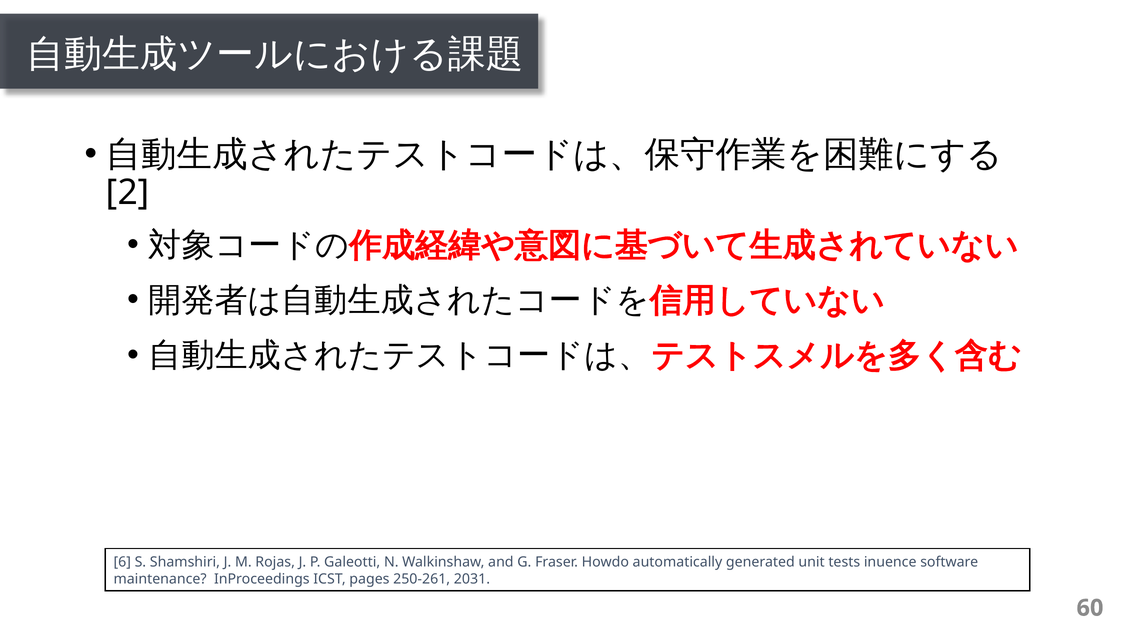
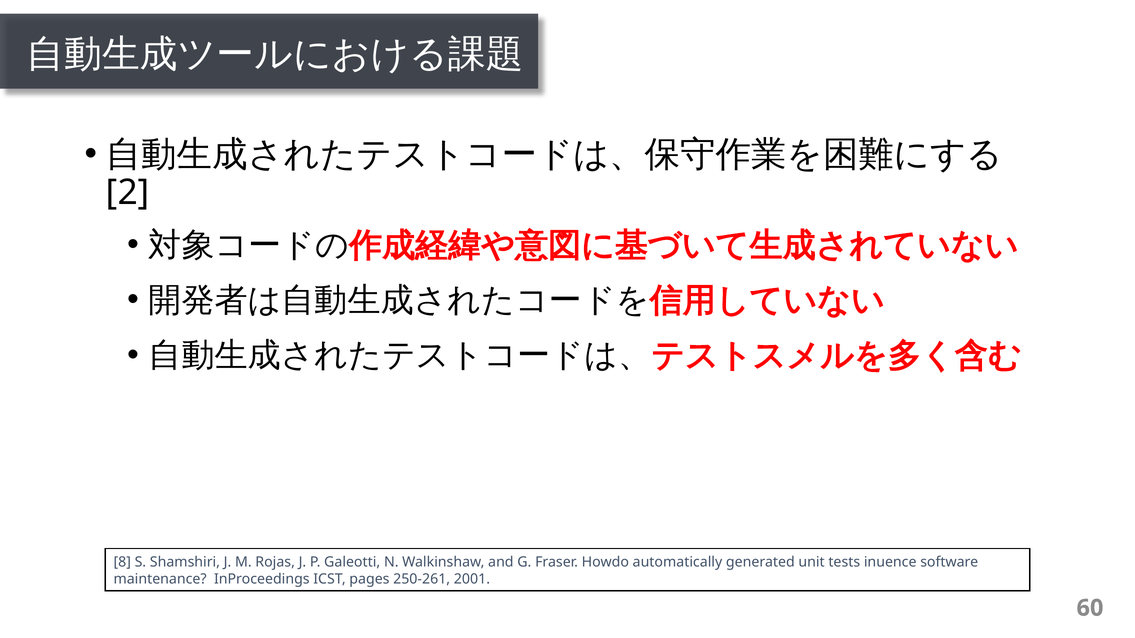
6: 6 -> 8
2031: 2031 -> 2001
